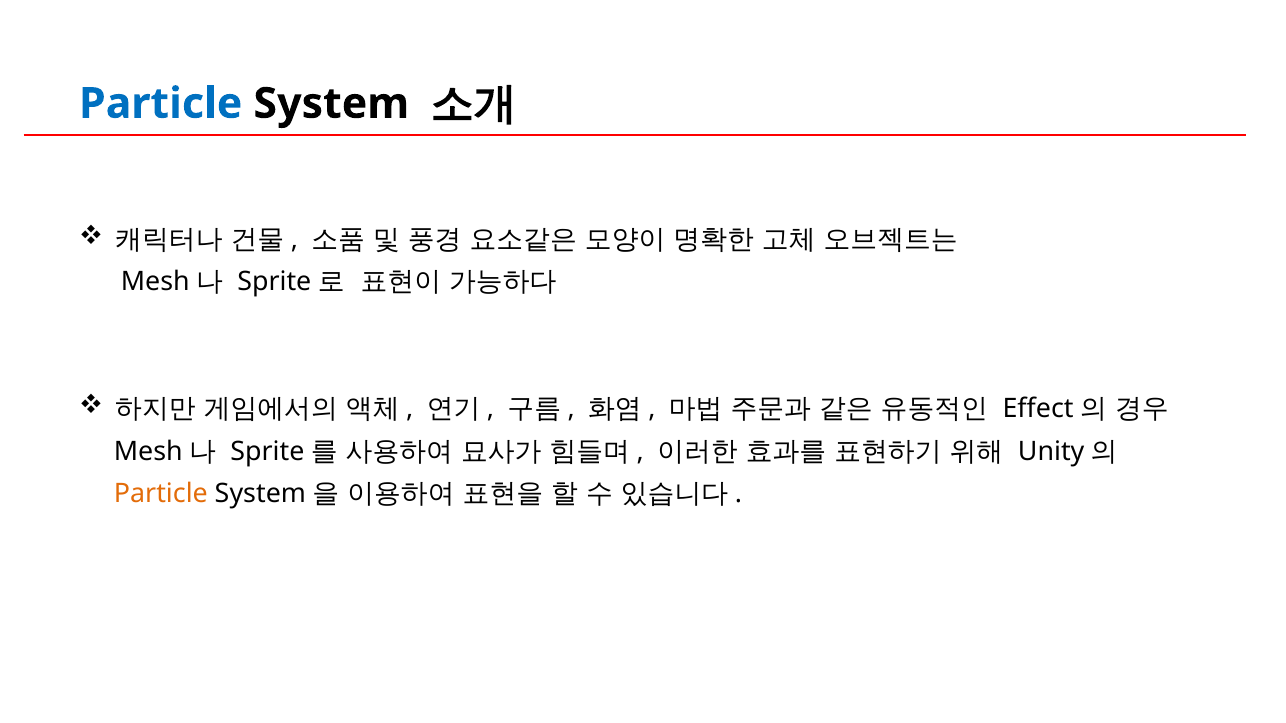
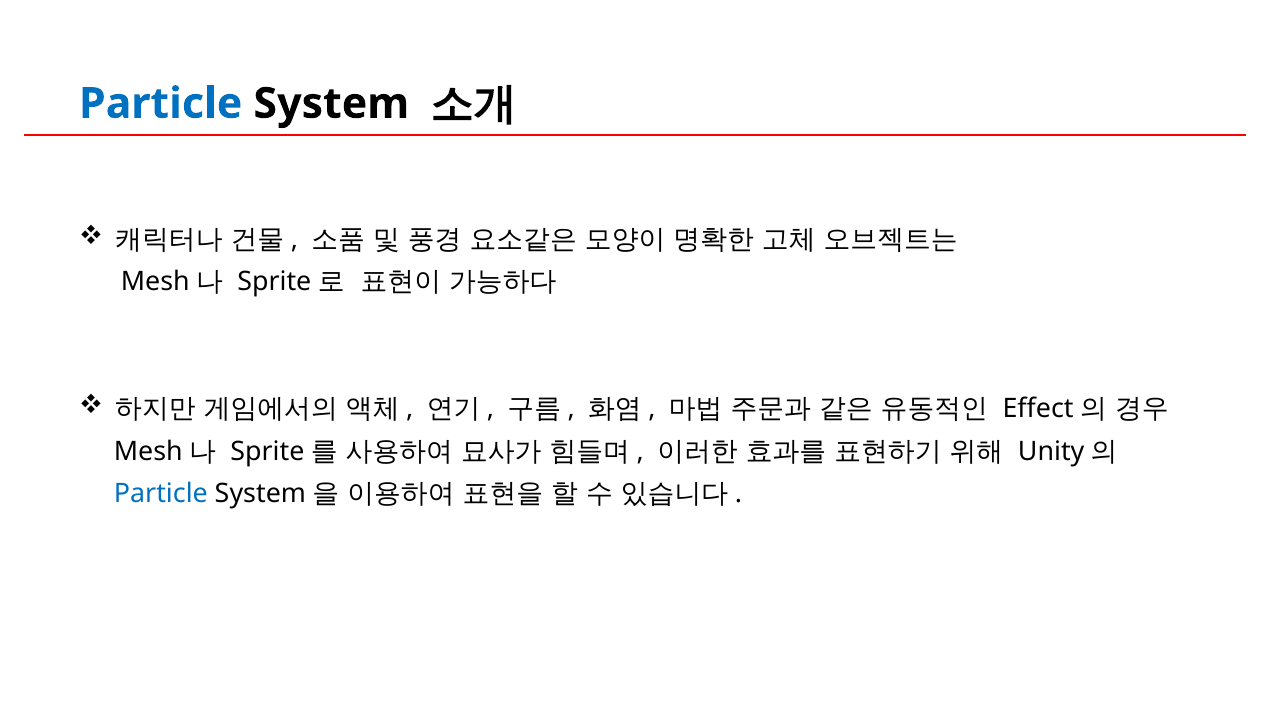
Particle at (161, 494) colour: orange -> blue
